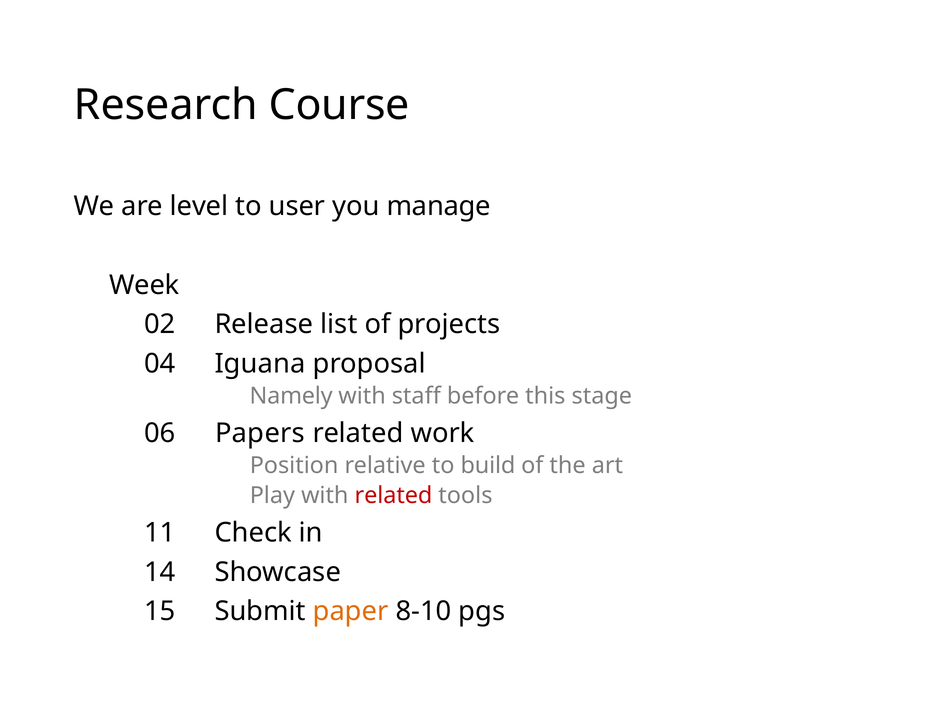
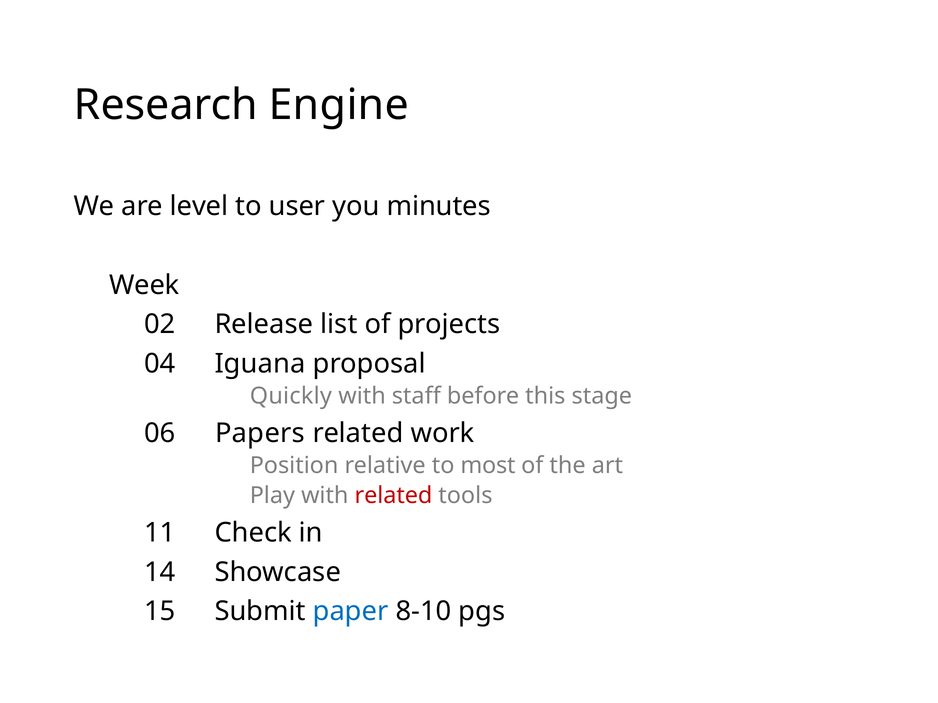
Course: Course -> Engine
manage: manage -> minutes
Namely: Namely -> Quickly
build: build -> most
paper colour: orange -> blue
